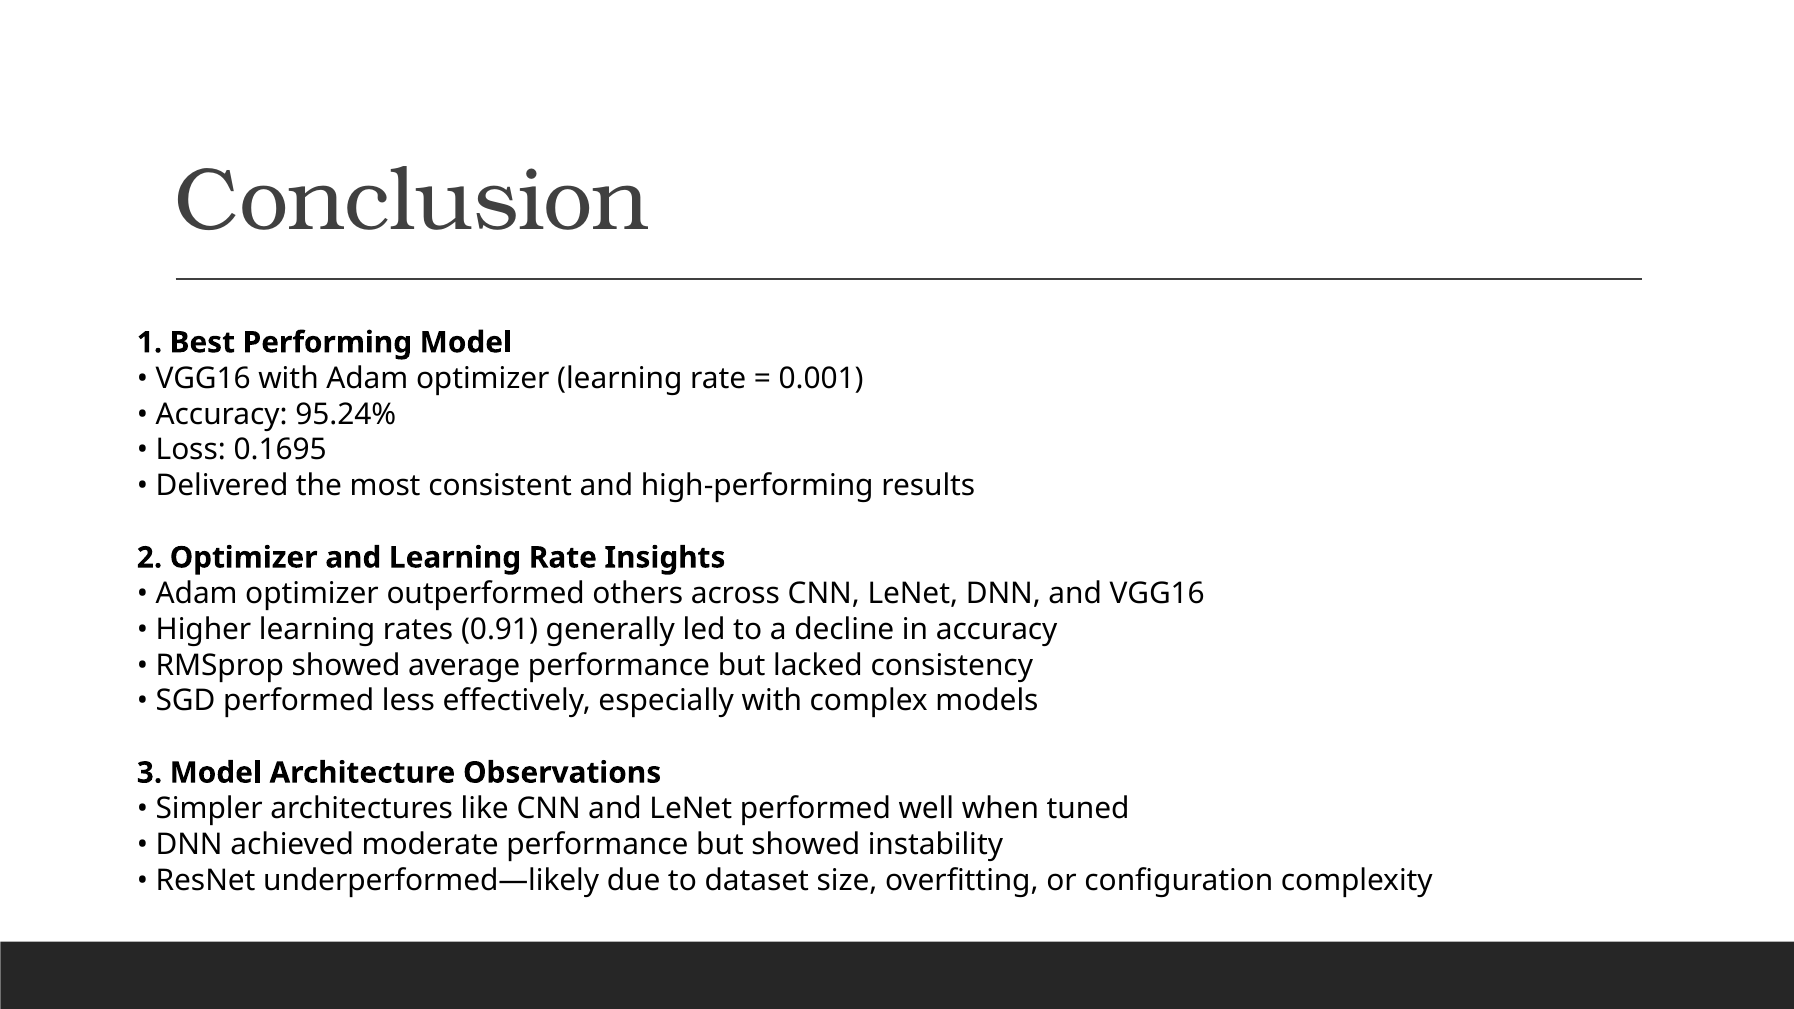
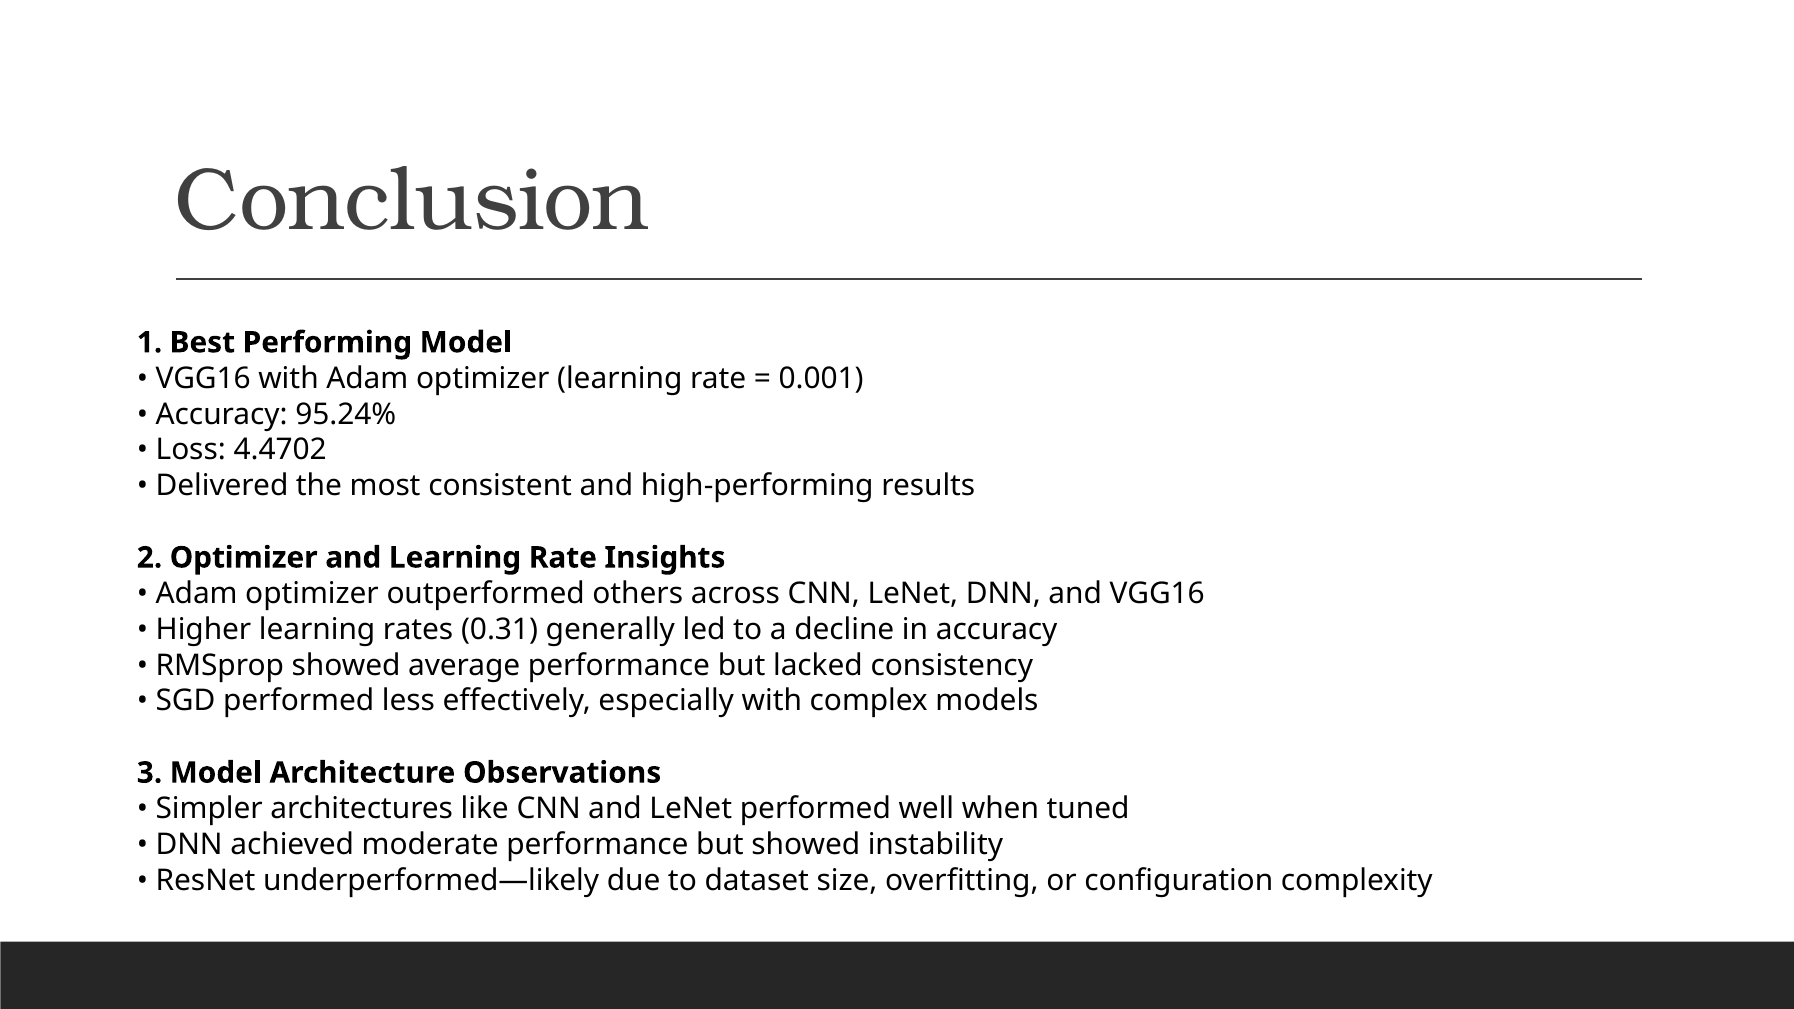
0.1695: 0.1695 -> 4.4702
0.91: 0.91 -> 0.31
